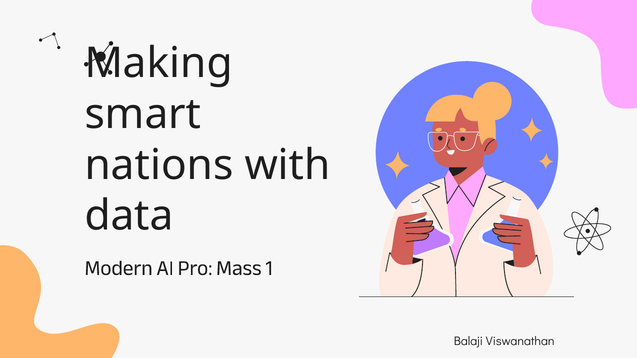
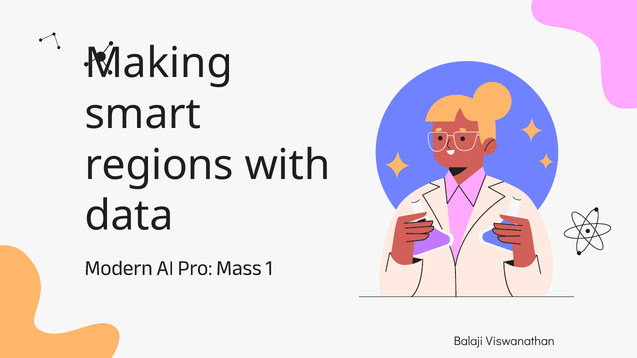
nations: nations -> regions
